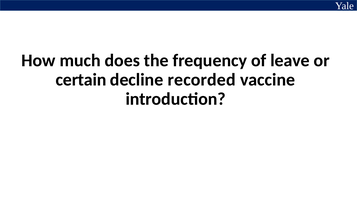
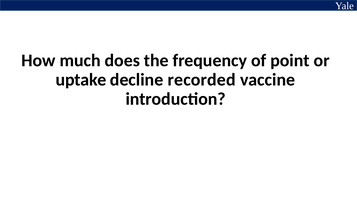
leave: leave -> point
certain: certain -> uptake
